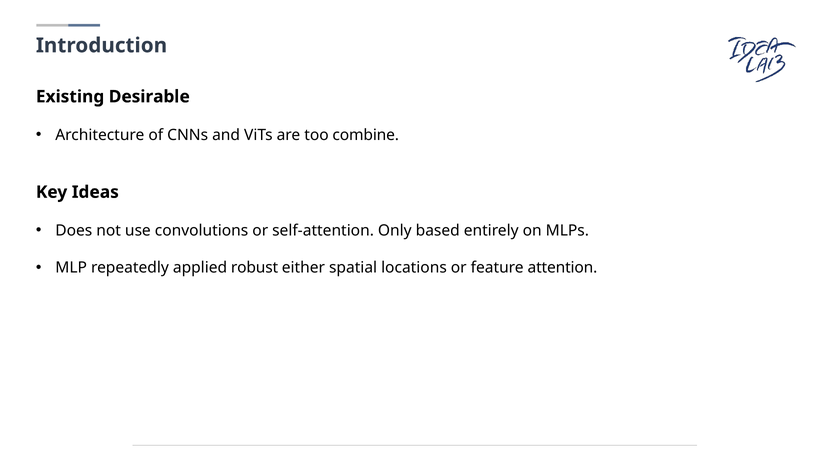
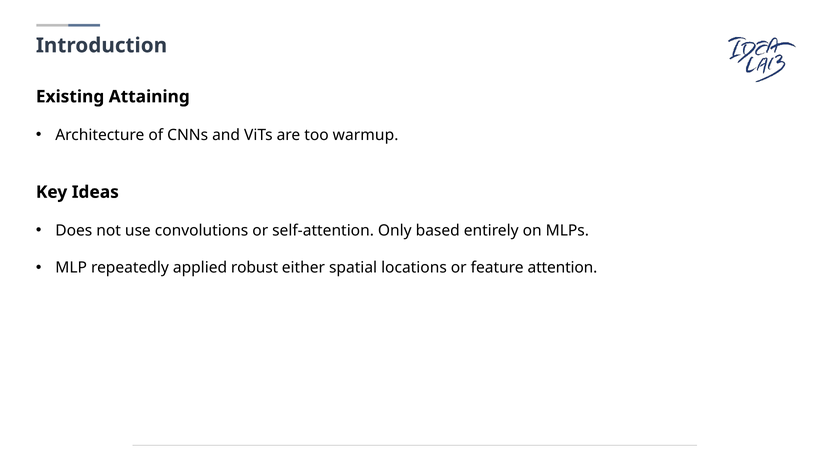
Desirable: Desirable -> Attaining
combine: combine -> warmup
